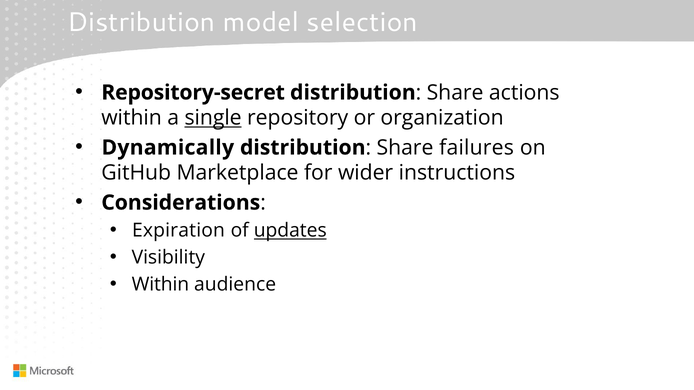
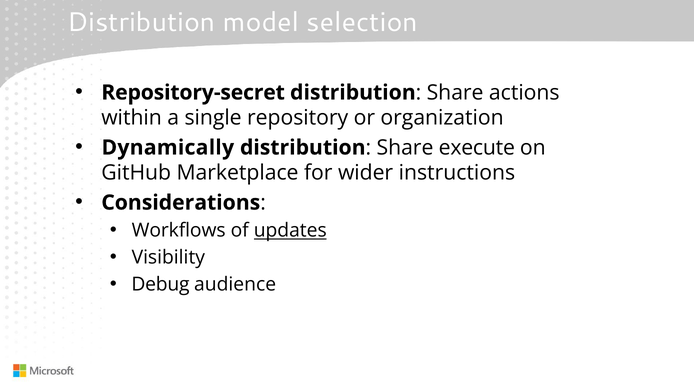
single underline: present -> none
failures: failures -> execute
Expiration: Expiration -> Workflows
Within at (160, 285): Within -> Debug
